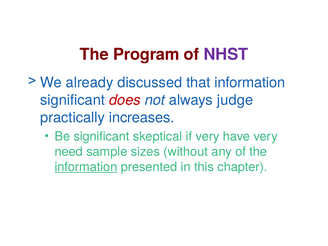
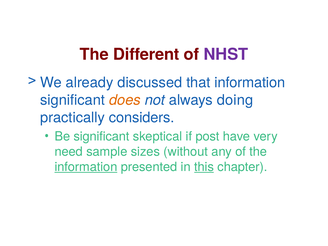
Program: Program -> Different
does colour: red -> orange
judge: judge -> doing
increases: increases -> considers
if very: very -> post
this underline: none -> present
